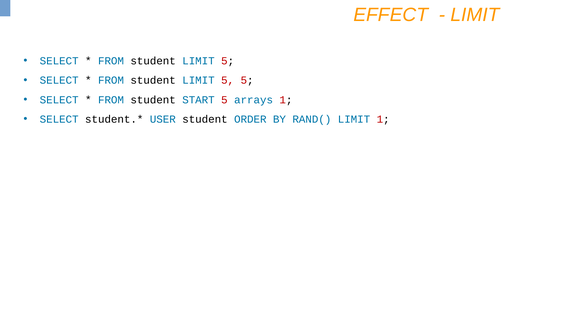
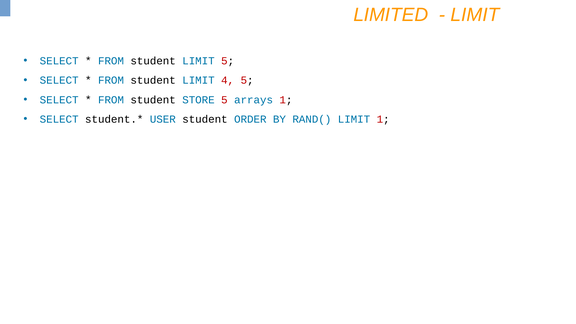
EFFECT: EFFECT -> LIMITED
5 at (228, 80): 5 -> 4
START: START -> STORE
